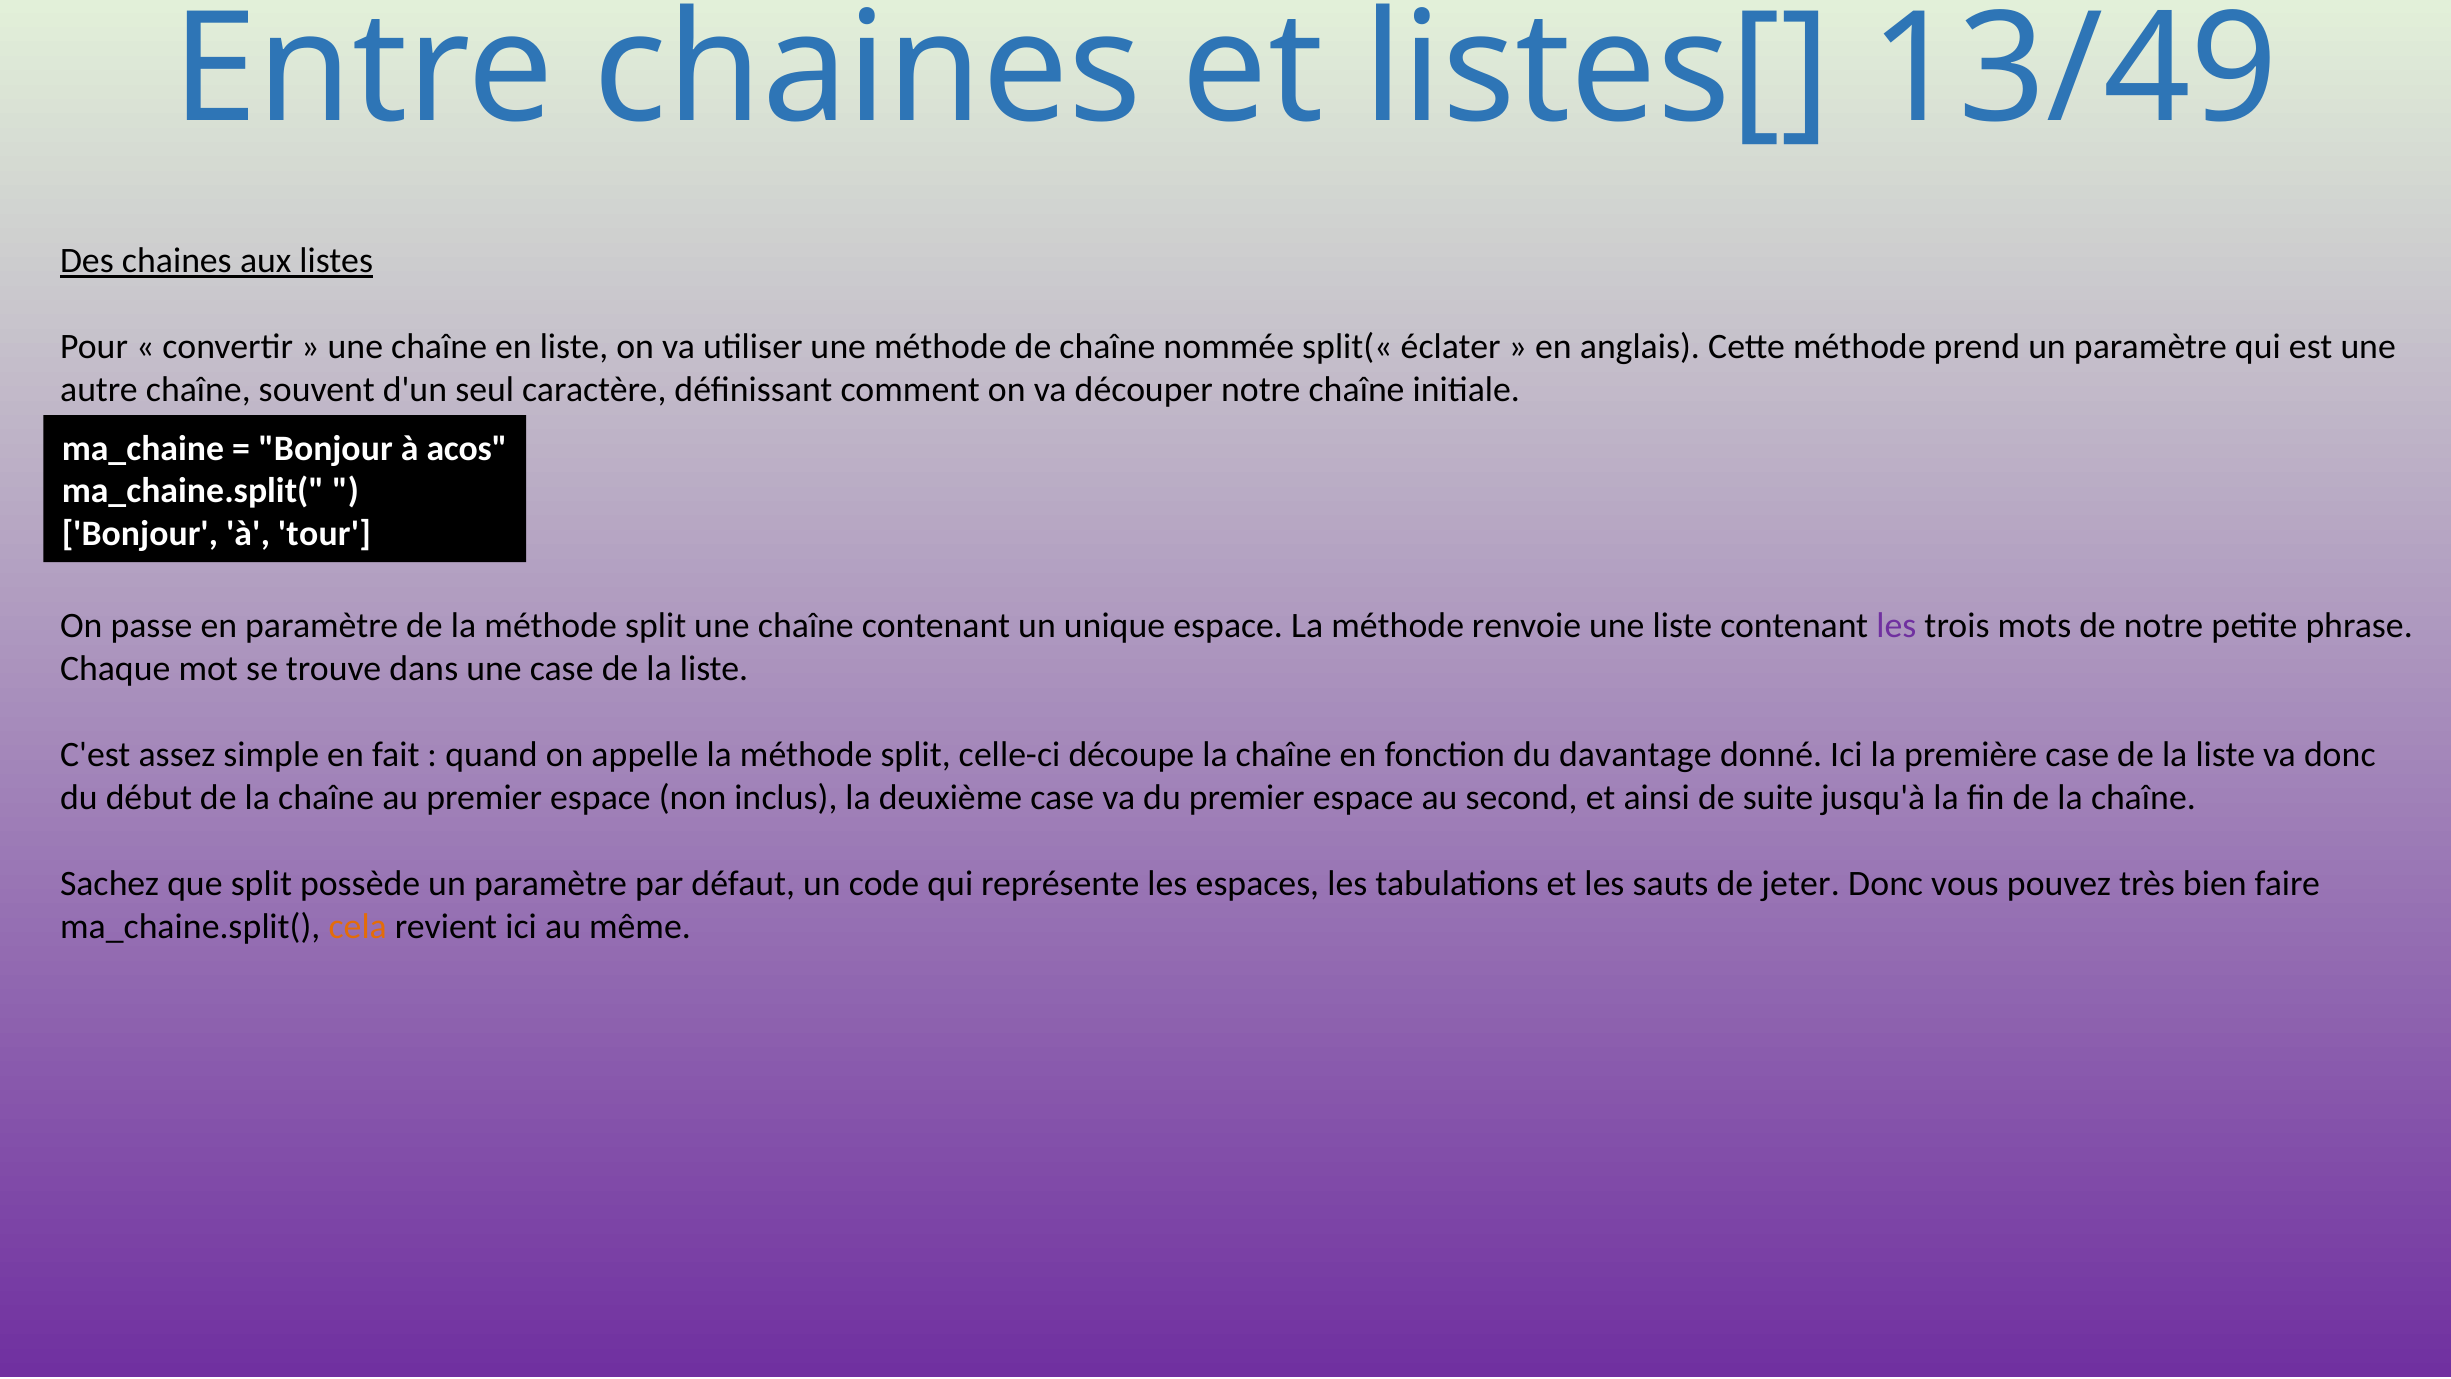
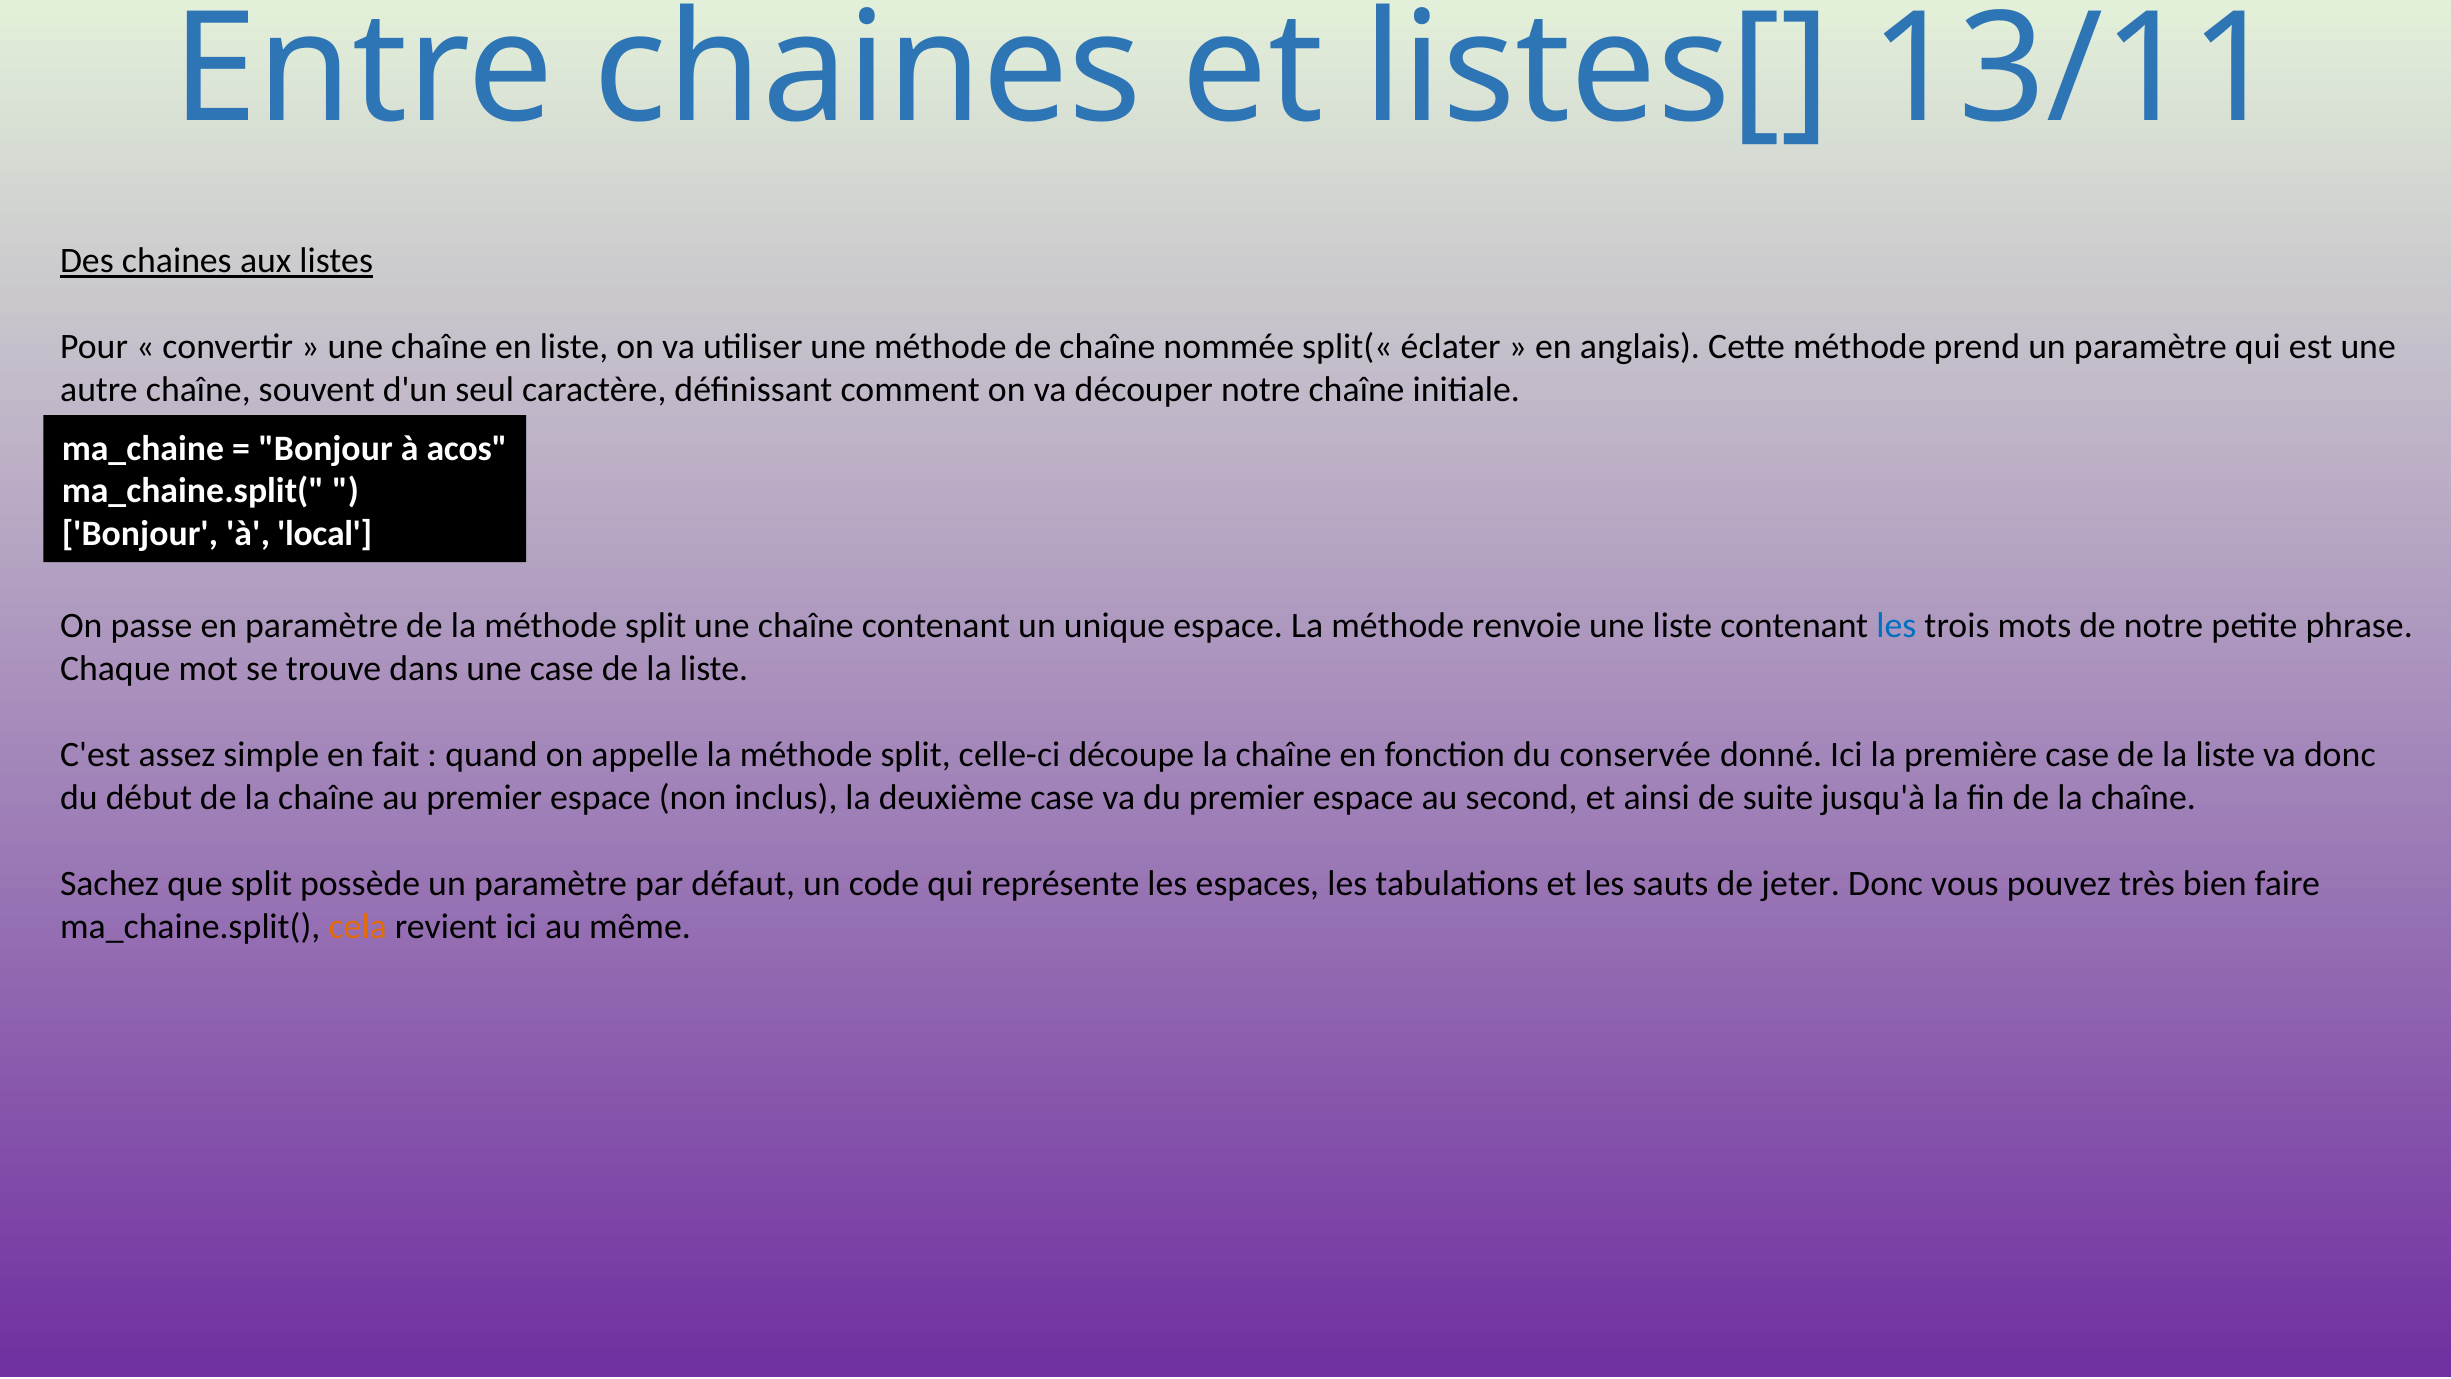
13/49: 13/49 -> 13/11
tour: tour -> local
les at (1896, 626) colour: purple -> blue
davantage: davantage -> conservée
